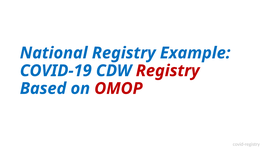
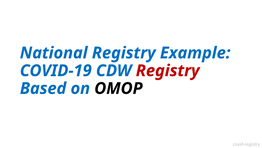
OMOP colour: red -> black
